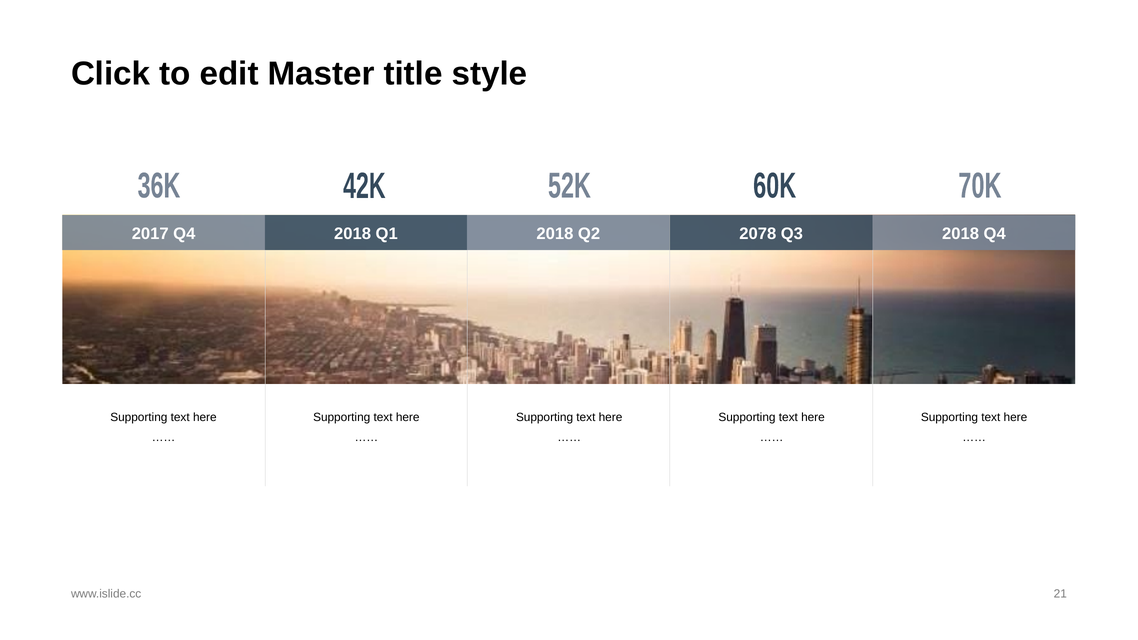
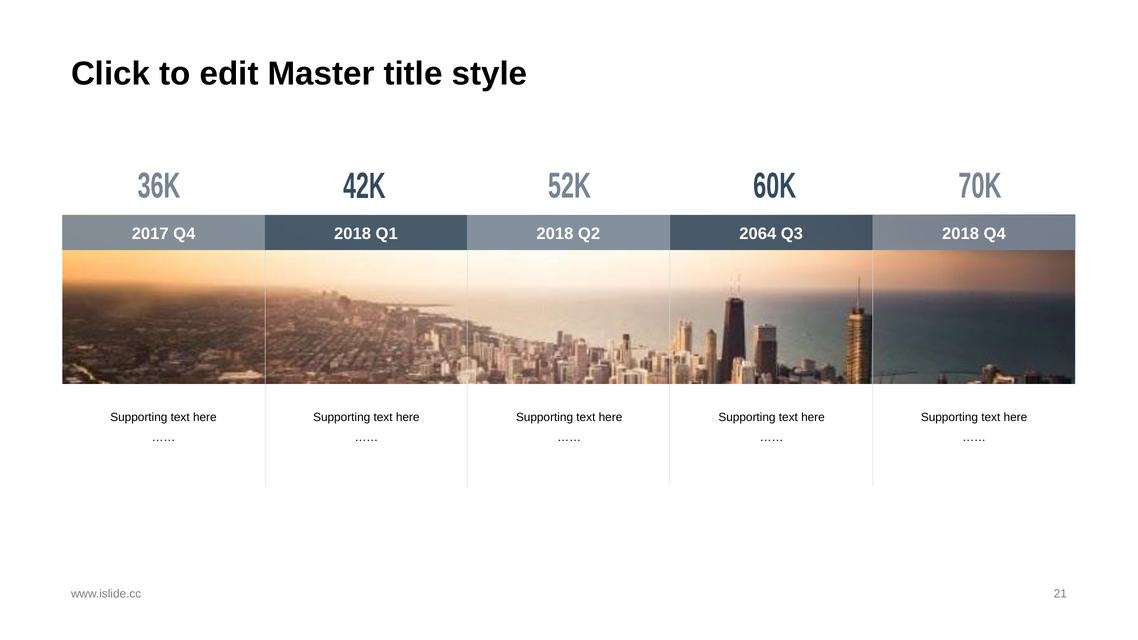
2078: 2078 -> 2064
